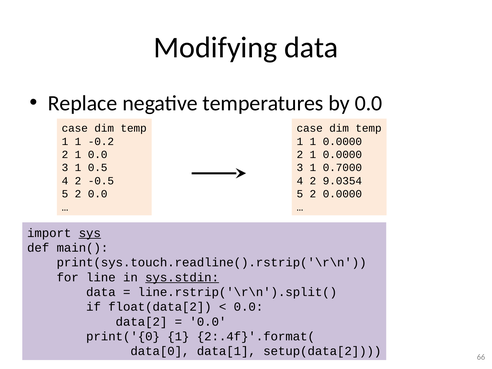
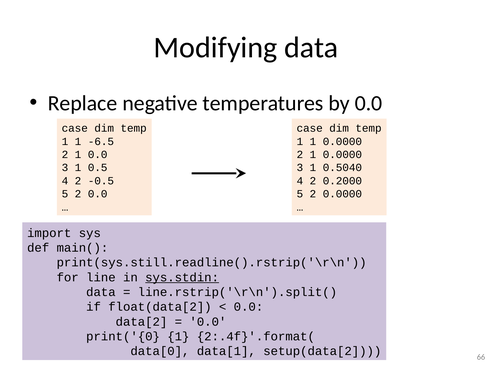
-0.2: -0.2 -> -6.5
0.7000: 0.7000 -> 0.5040
9.0354: 9.0354 -> 0.2000
sys underline: present -> none
print(sys.touch.readline().rstrip('\r\n: print(sys.touch.readline().rstrip('\r\n -> print(sys.still.readline().rstrip('\r\n
